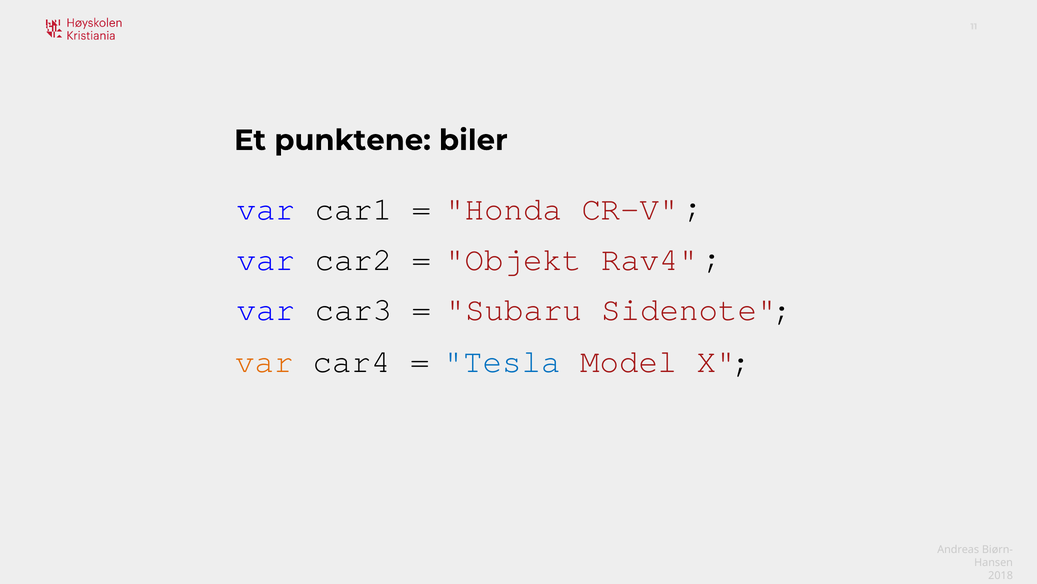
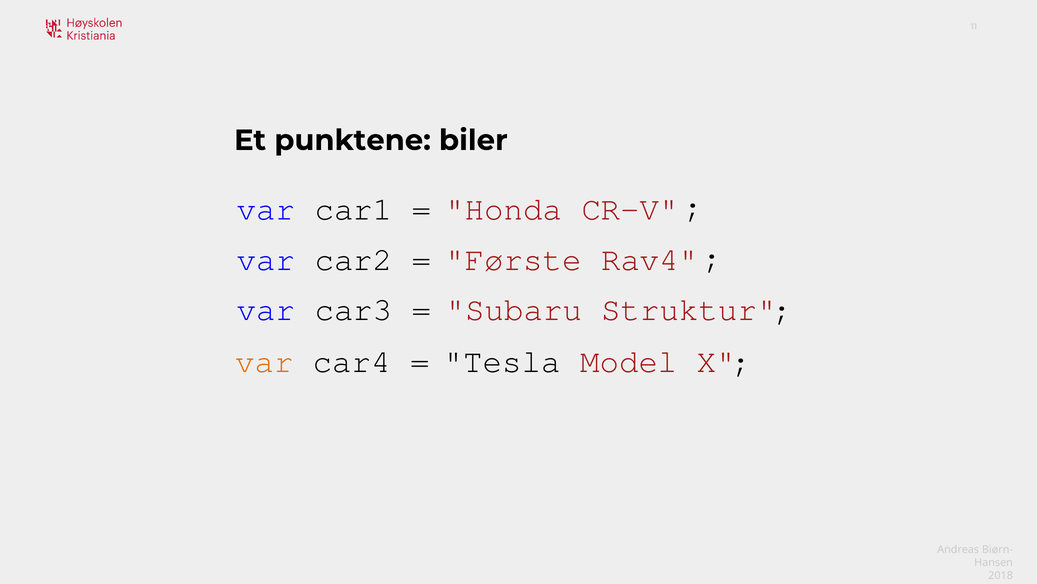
Objekt: Objekt -> Første
Sidenote: Sidenote -> Struktur
Tesla colour: blue -> black
